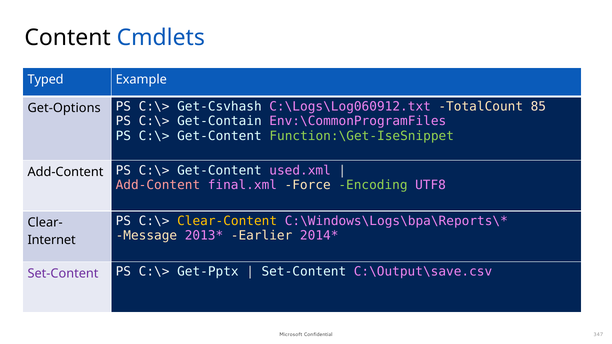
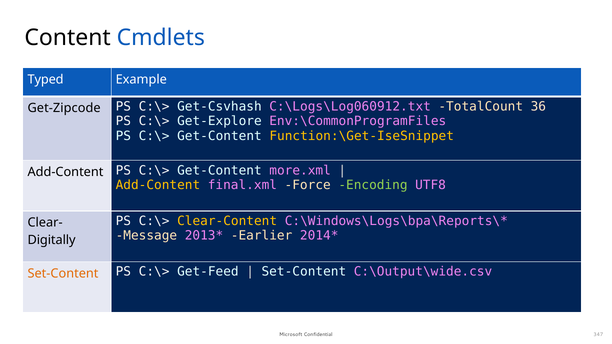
Get-Options: Get-Options -> Get-Zipcode
85: 85 -> 36
Get-Contain: Get-Contain -> Get-Explore
Function:\Get-IseSnippet colour: light green -> yellow
used.xml: used.xml -> more.xml
Add-Content at (158, 185) colour: pink -> yellow
Internet: Internet -> Digitally
Set-Content at (63, 274) colour: purple -> orange
Get-Pptx: Get-Pptx -> Get-Feed
C:\Output\save.csv: C:\Output\save.csv -> C:\Output\wide.csv
